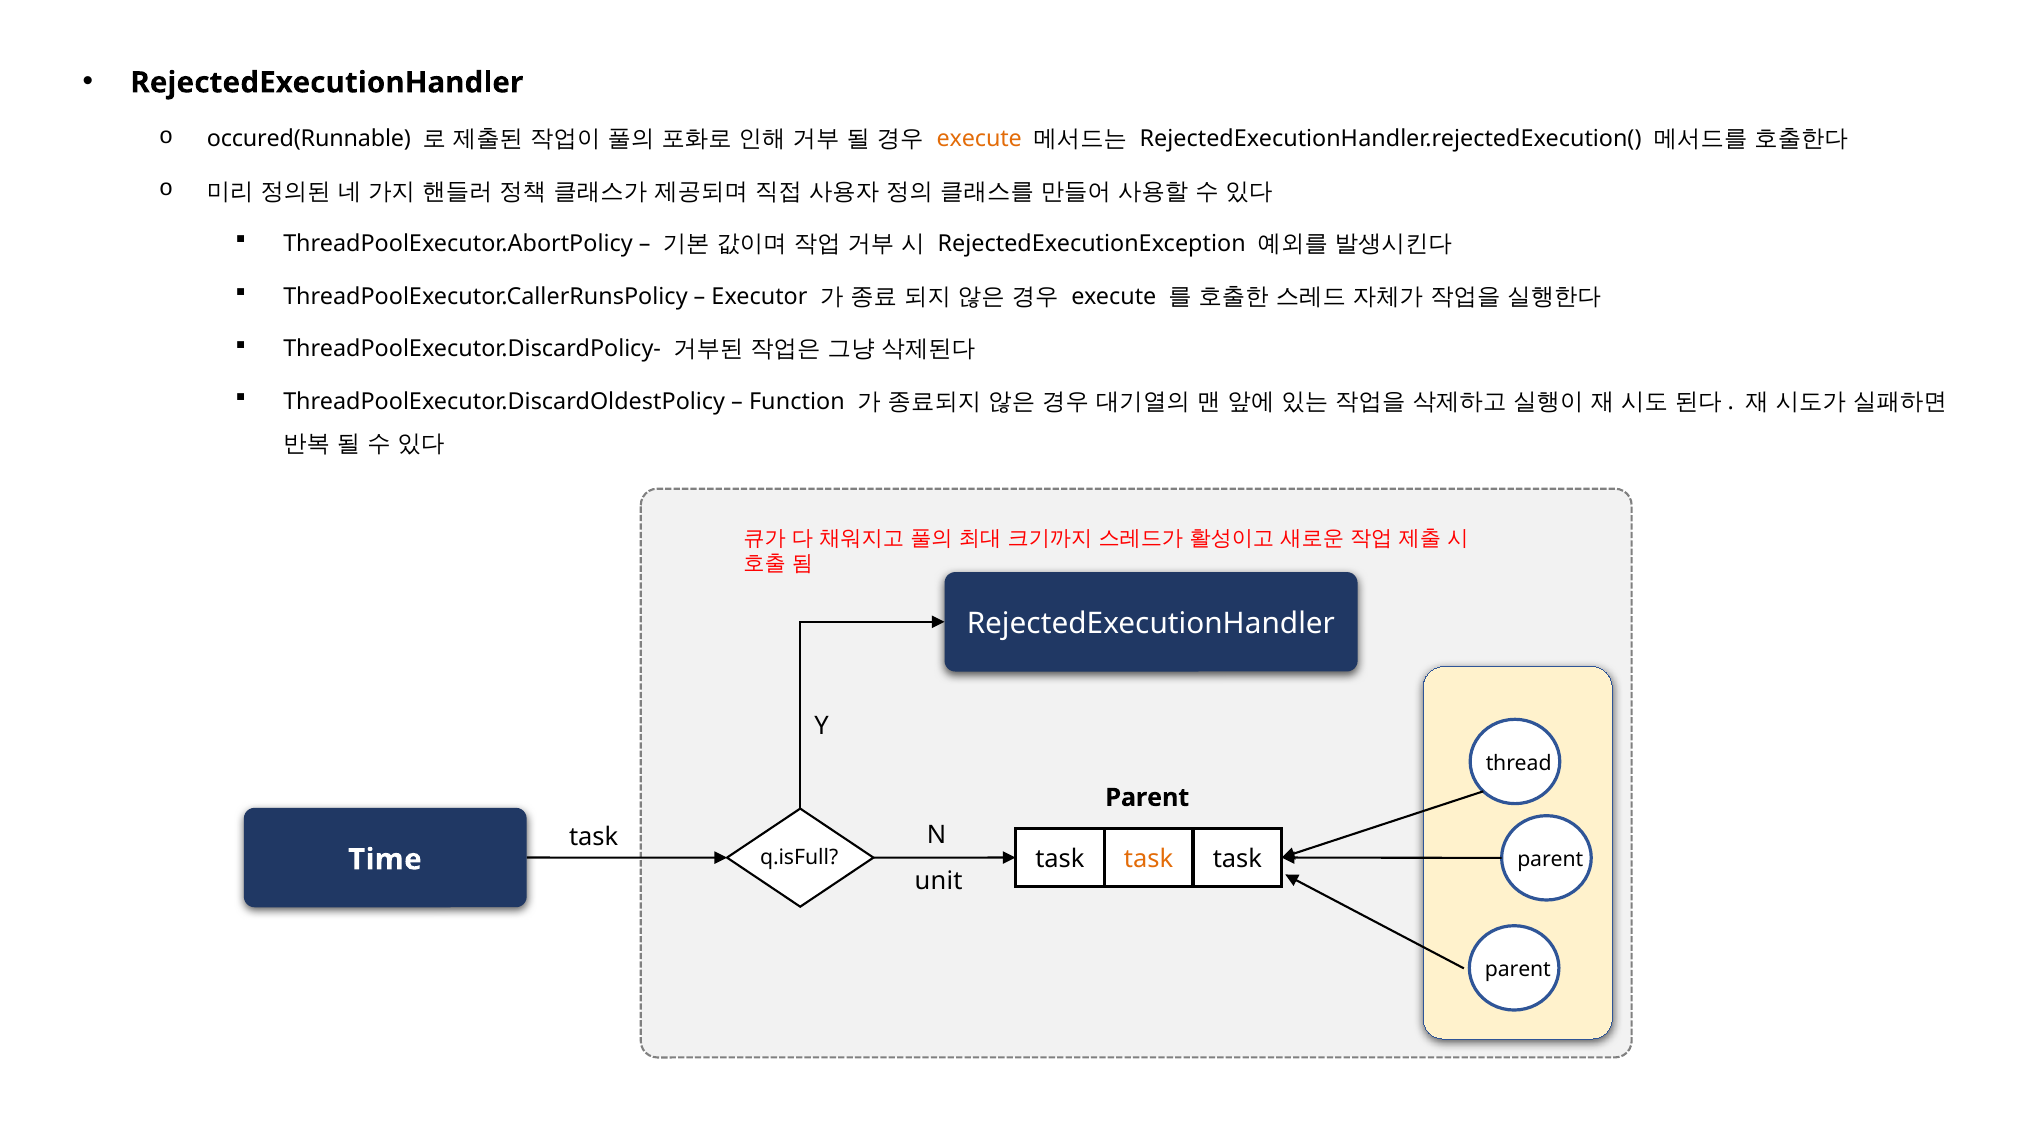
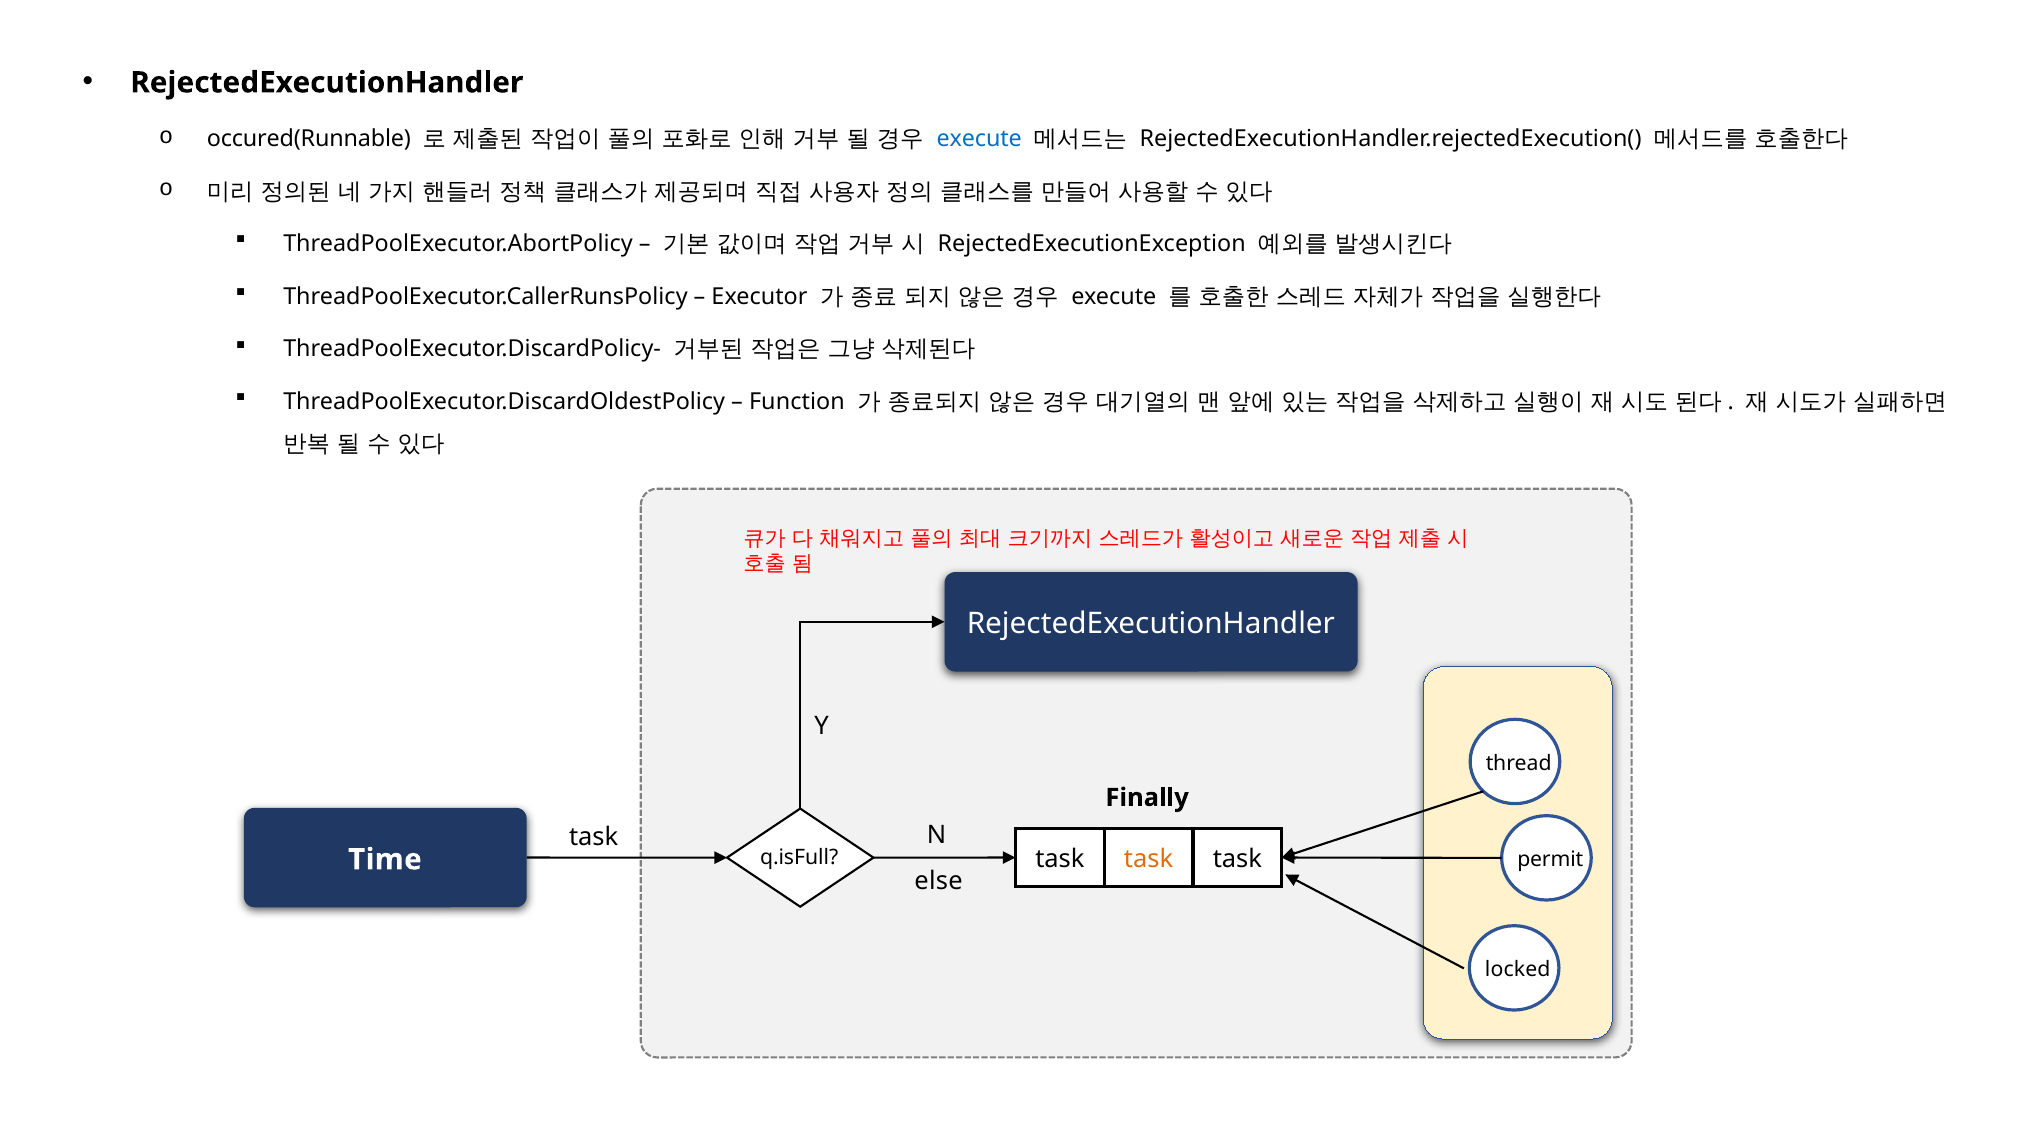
execute at (979, 139) colour: orange -> blue
Parent at (1147, 798): Parent -> Finally
parent at (1550, 860): parent -> permit
unit: unit -> else
parent at (1518, 970): parent -> locked
